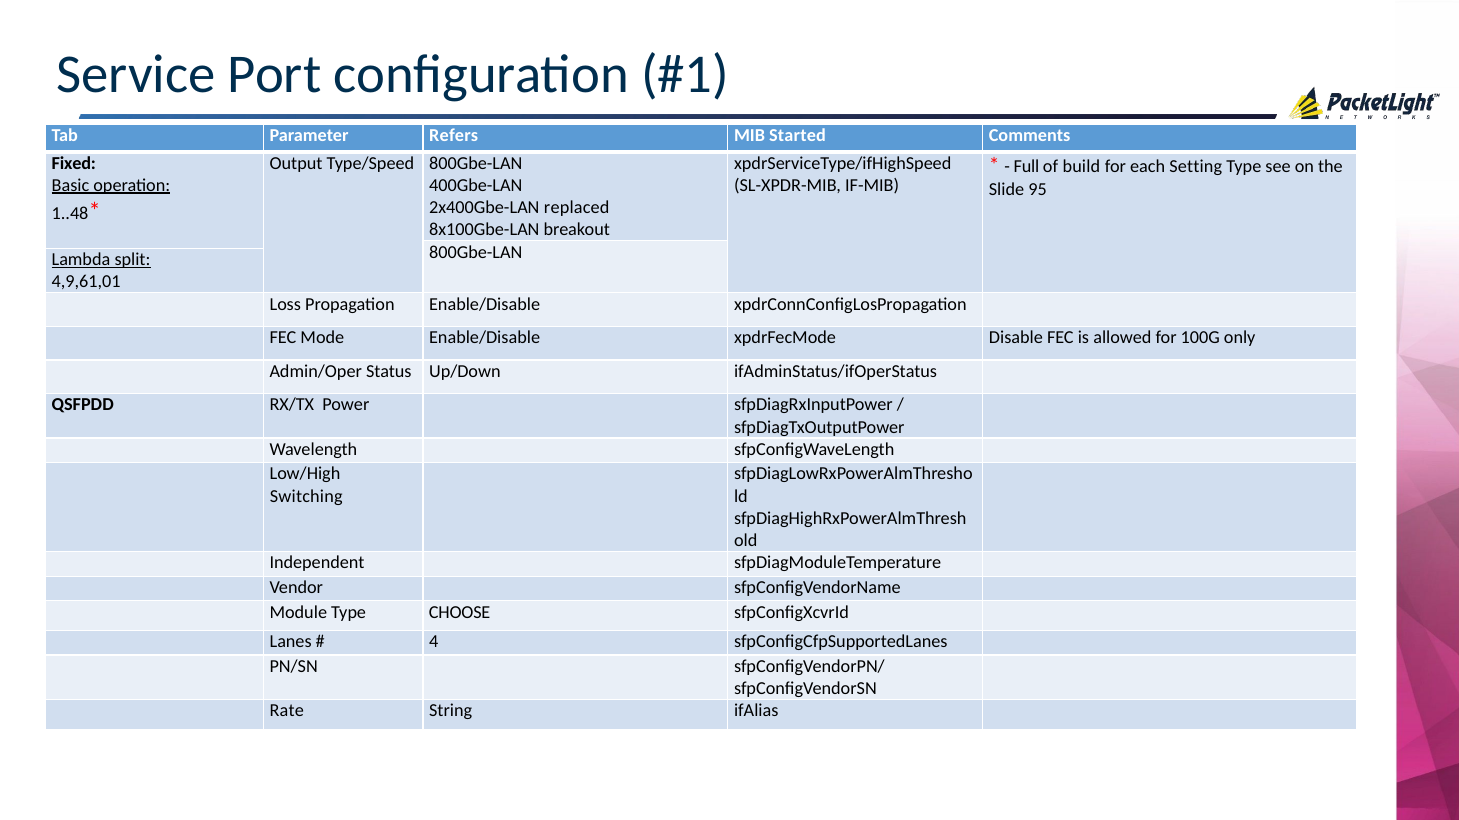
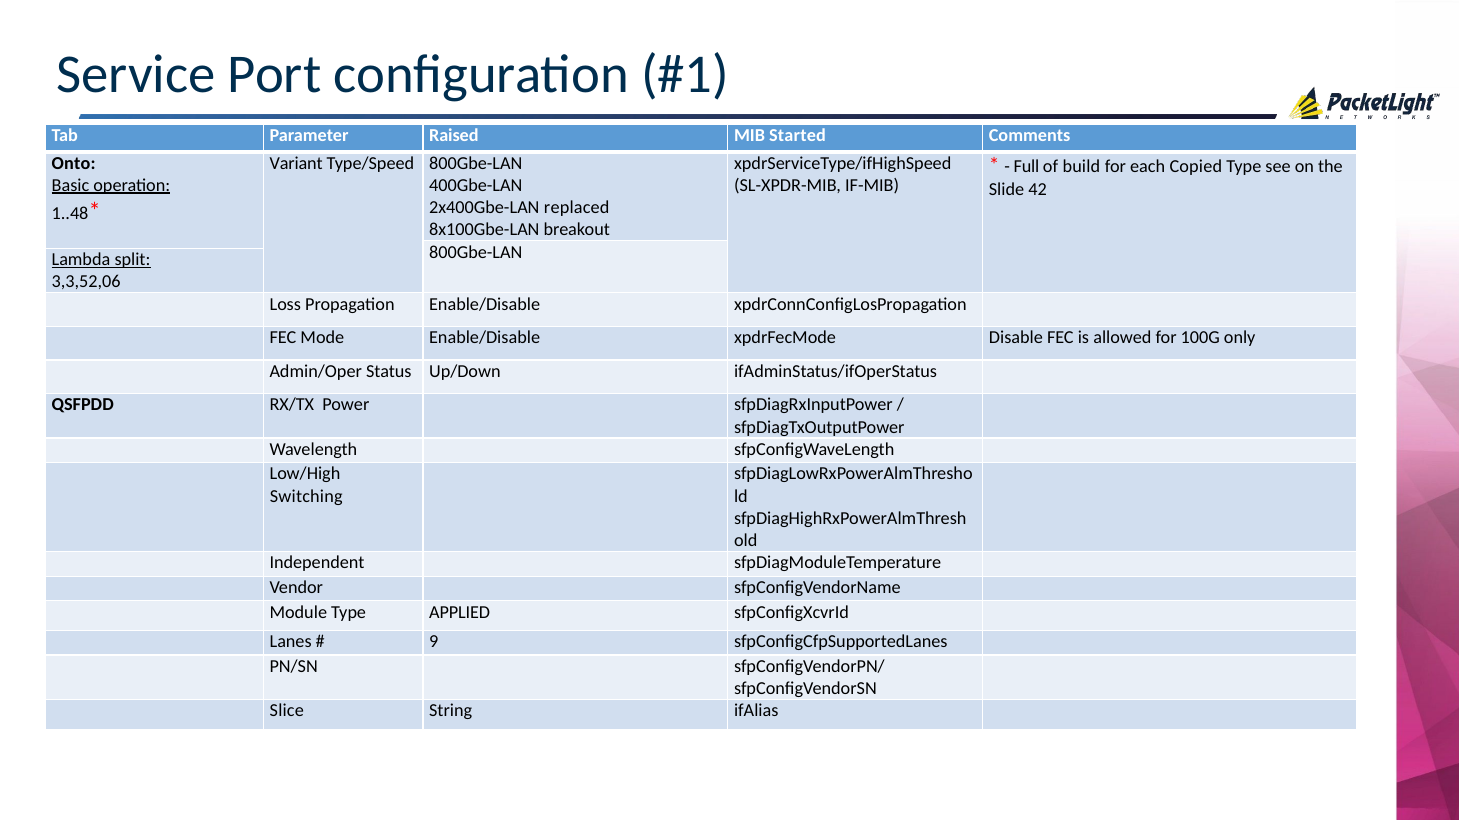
Refers: Refers -> Raised
Fixed: Fixed -> Onto
Output: Output -> Variant
Setting: Setting -> Copied
95: 95 -> 42
4,9,61,01: 4,9,61,01 -> 3,3,52,06
CHOOSE: CHOOSE -> APPLIED
4: 4 -> 9
Rate: Rate -> Slice
